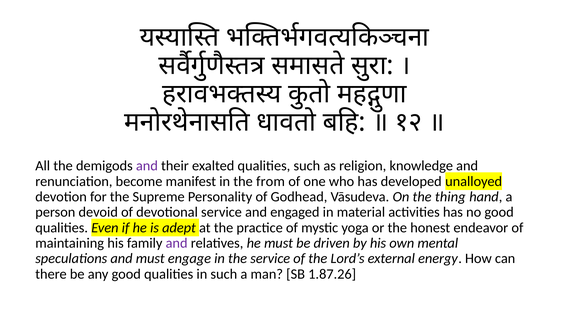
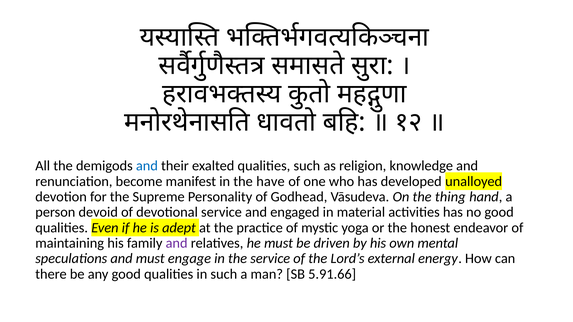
and at (147, 166) colour: purple -> blue
from: from -> have
1.87.26: 1.87.26 -> 5.91.66
